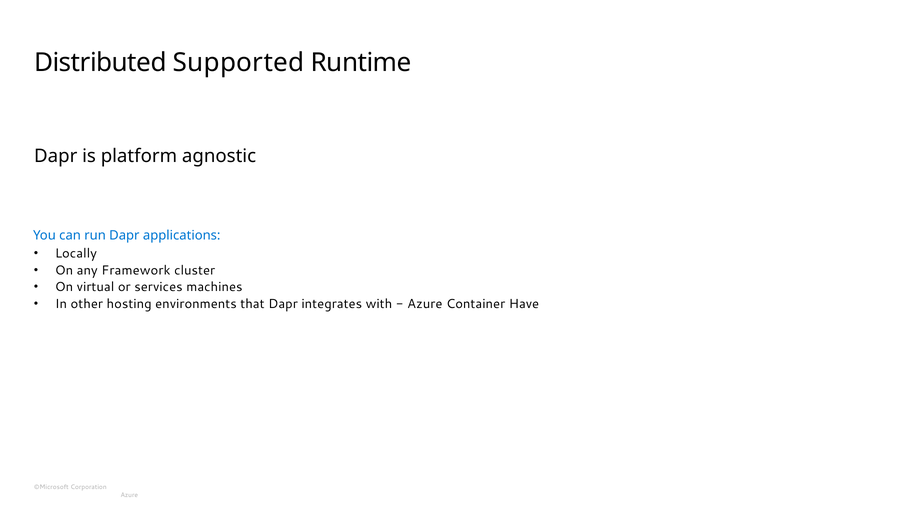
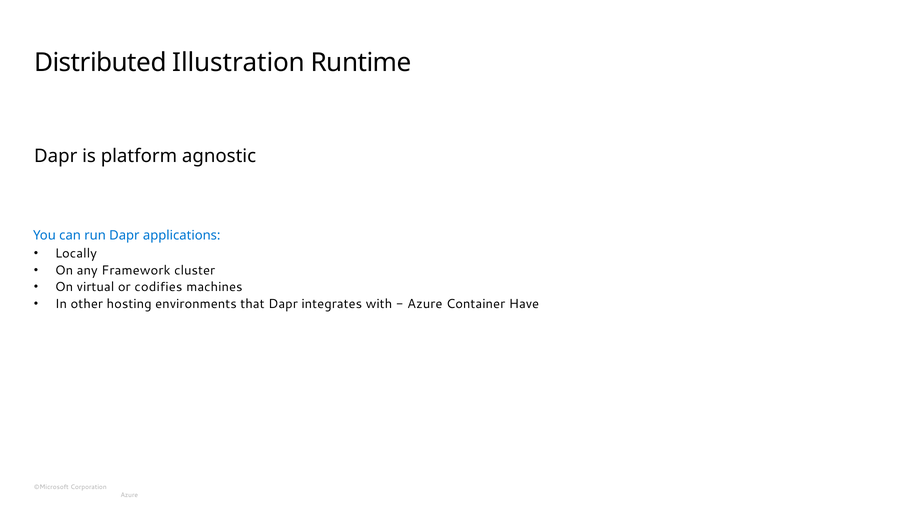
Supported: Supported -> Illustration
services: services -> codifies
